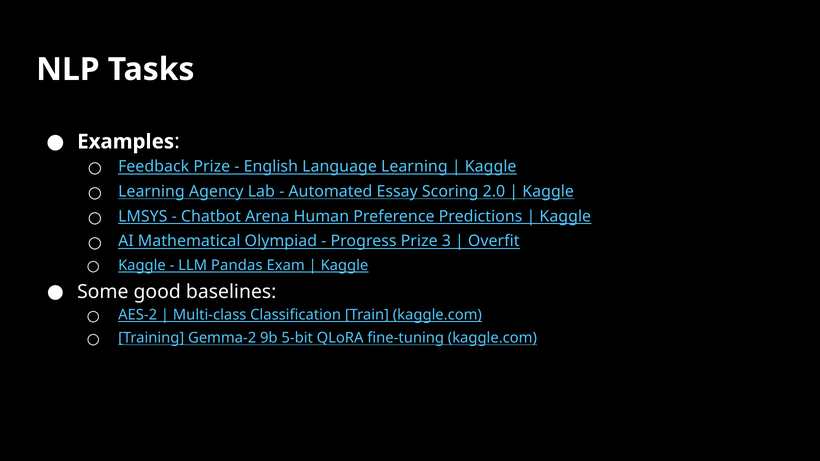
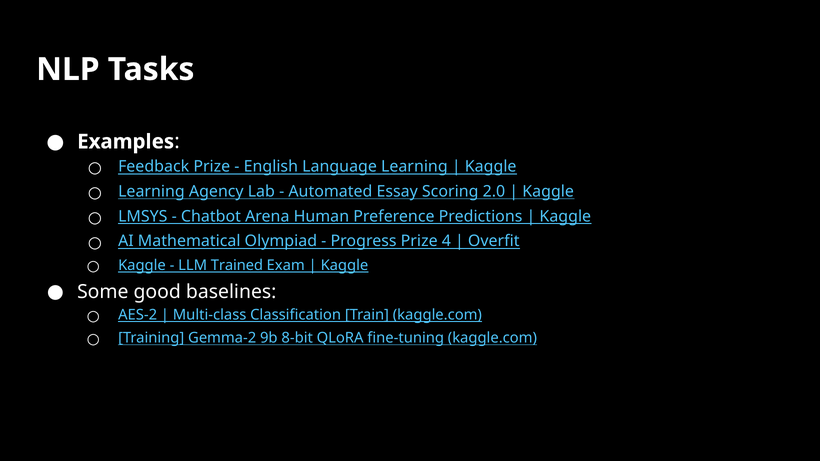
3: 3 -> 4
Pandas: Pandas -> Trained
5-bit: 5-bit -> 8-bit
